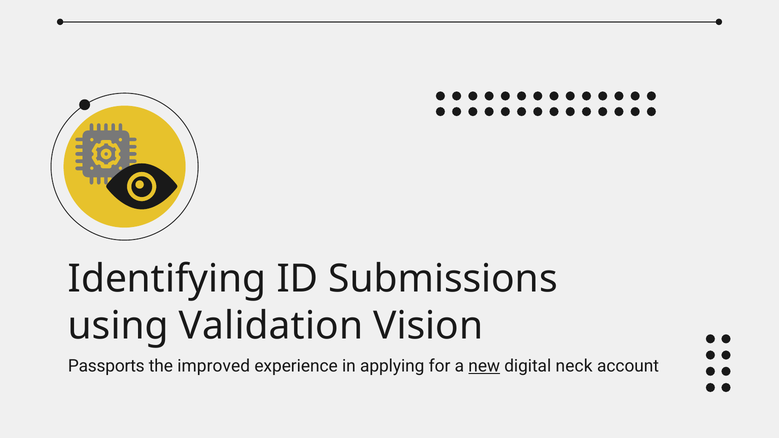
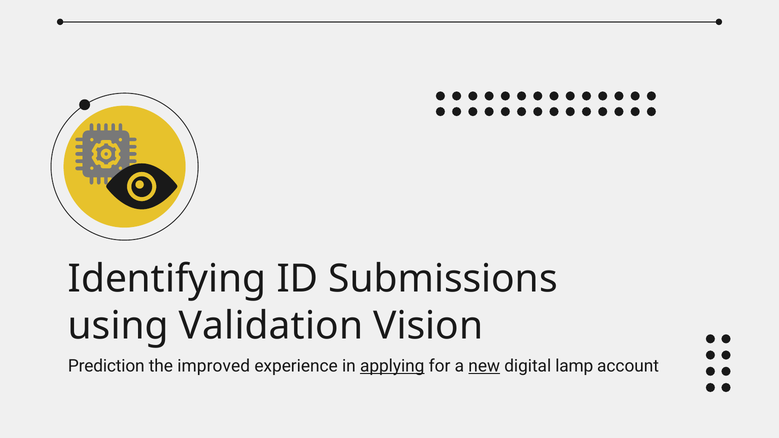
Passports: Passports -> Prediction
applying underline: none -> present
neck: neck -> lamp
